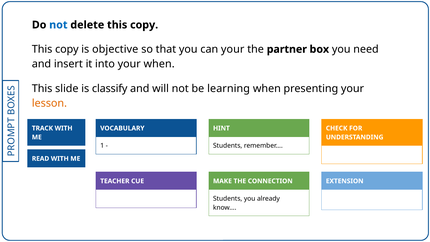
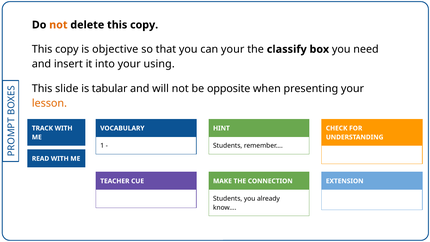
not at (58, 25) colour: blue -> orange
partner: partner -> classify
your when: when -> using
classify: classify -> tabular
learning: learning -> opposite
